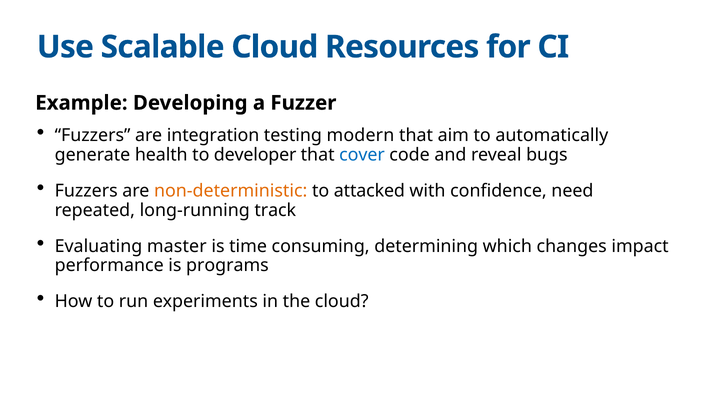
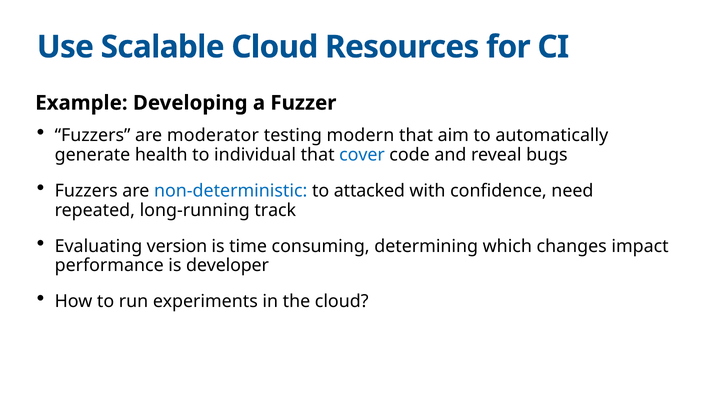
integration: integration -> moderator
developer: developer -> individual
non-deterministic colour: orange -> blue
master: master -> version
programs: programs -> developer
